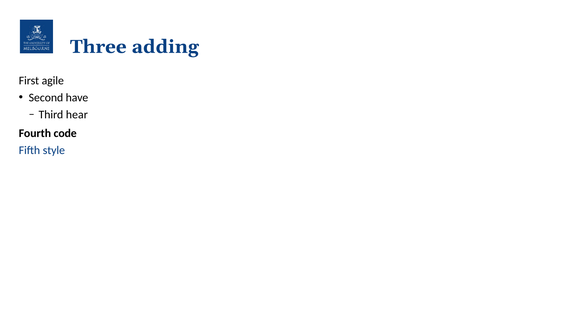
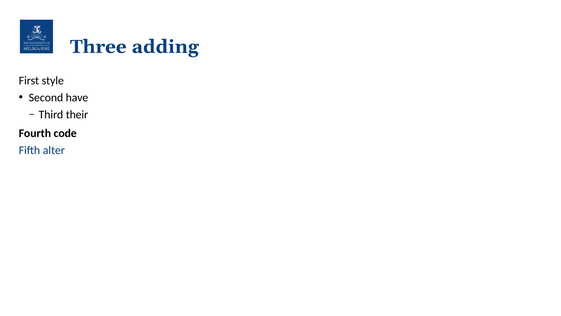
agile: agile -> style
hear: hear -> their
style: style -> alter
